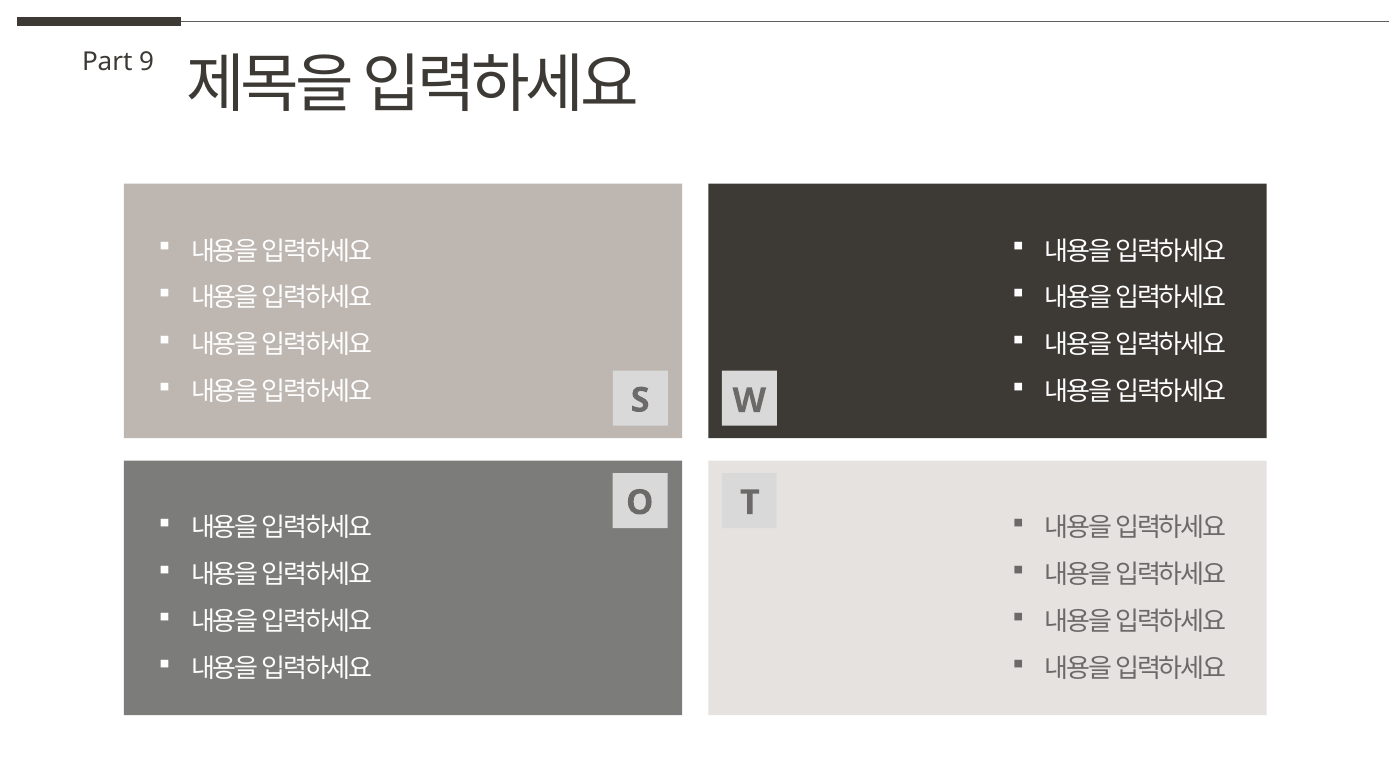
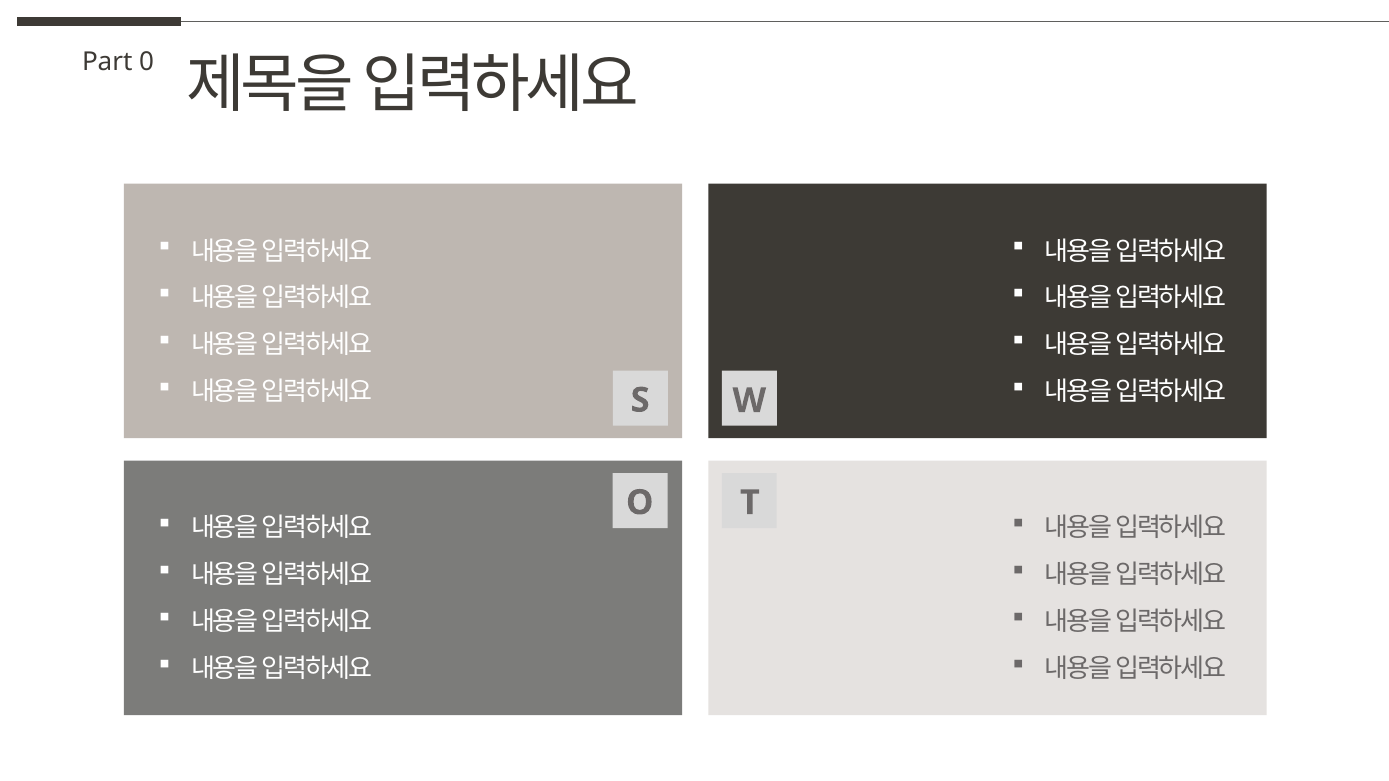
9: 9 -> 0
